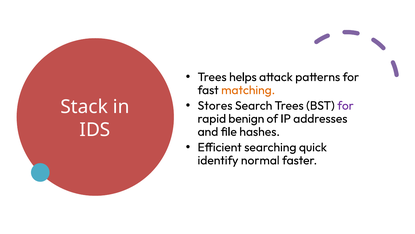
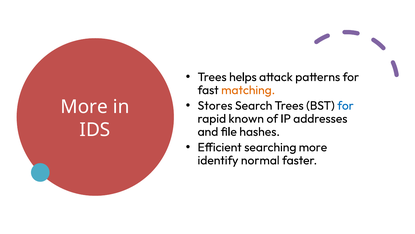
for at (345, 105) colour: purple -> blue
Stack at (84, 107): Stack -> More
benign: benign -> known
searching quick: quick -> more
